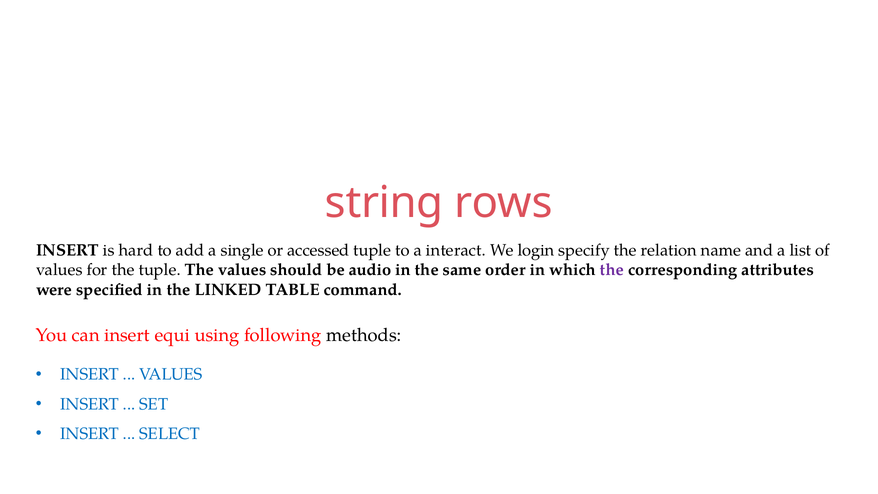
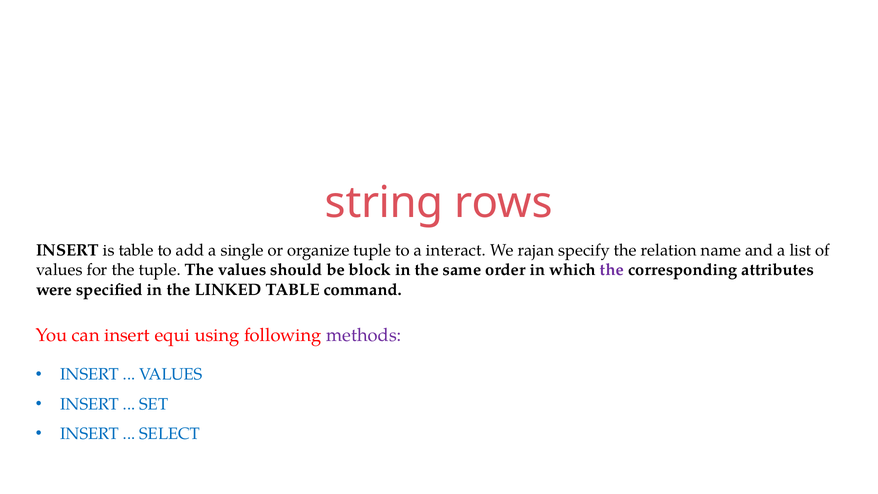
is hard: hard -> table
accessed: accessed -> organize
login: login -> rajan
audio: audio -> block
methods colour: black -> purple
